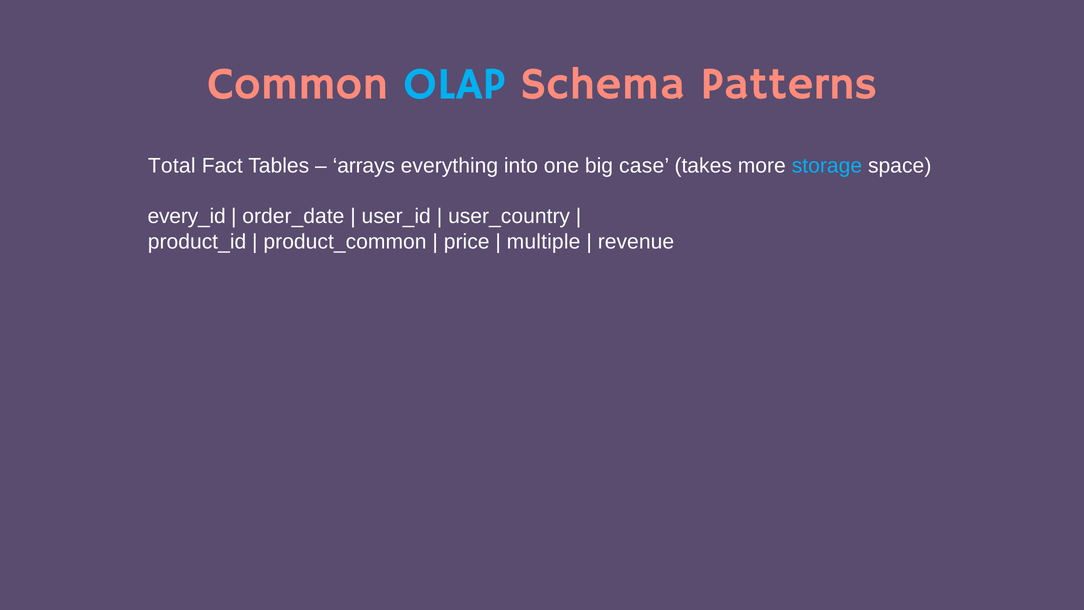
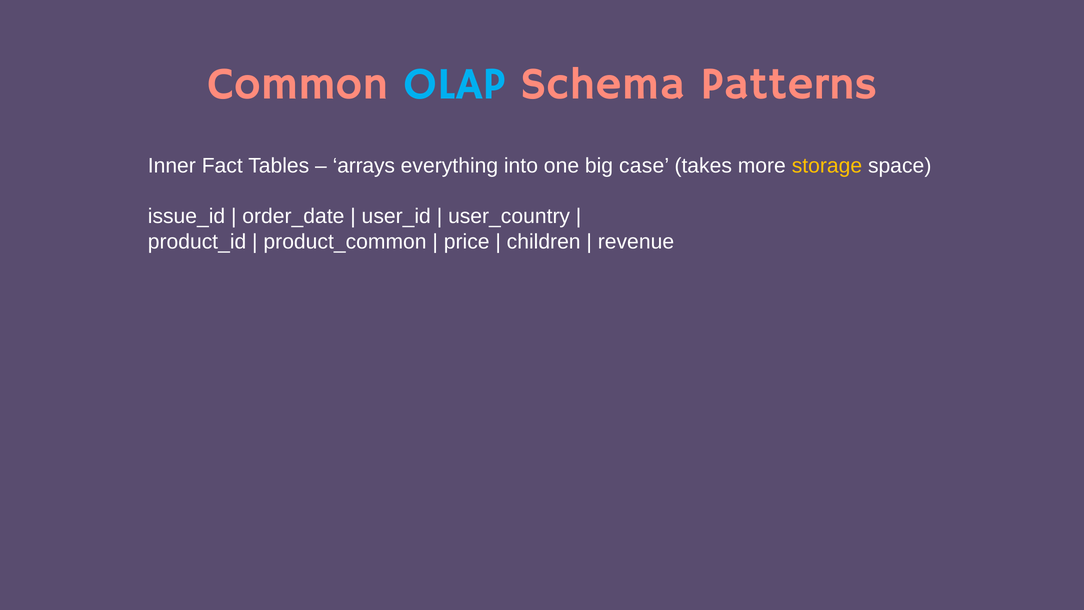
Total: Total -> Inner
storage colour: light blue -> yellow
every_id: every_id -> issue_id
multiple: multiple -> children
